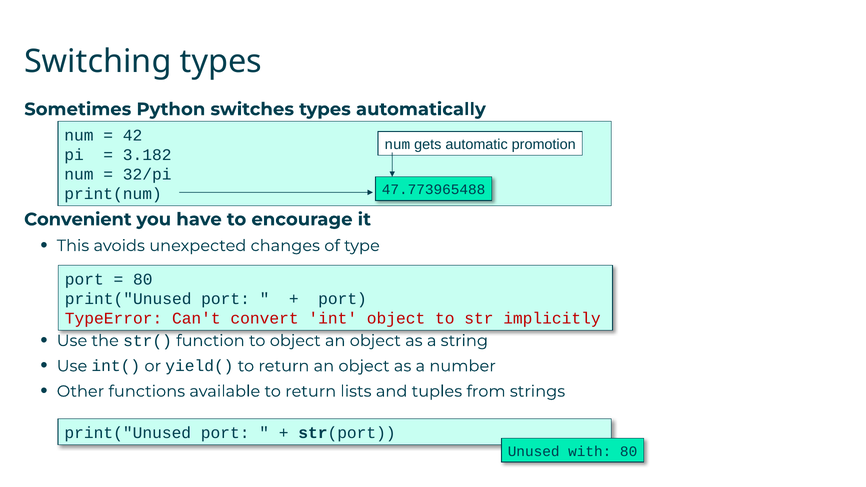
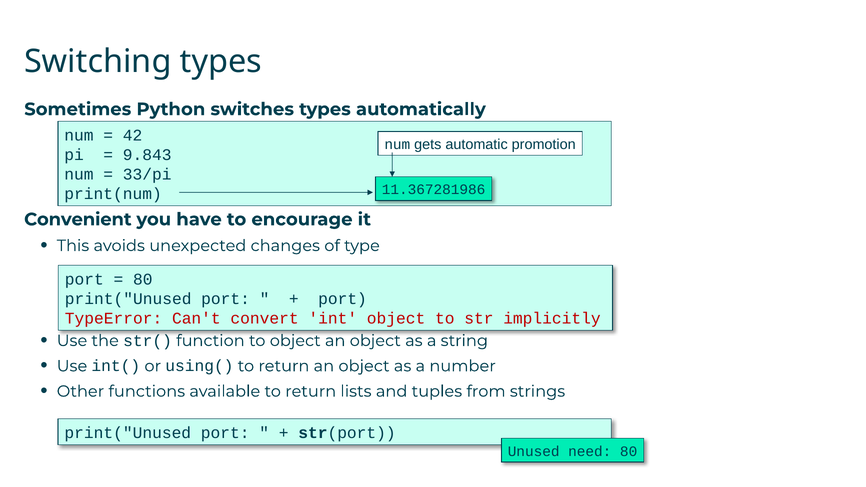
3.182: 3.182 -> 9.843
32/pi: 32/pi -> 33/pi
47.773965488: 47.773965488 -> 11.367281986
yield(: yield( -> using(
with: with -> need
